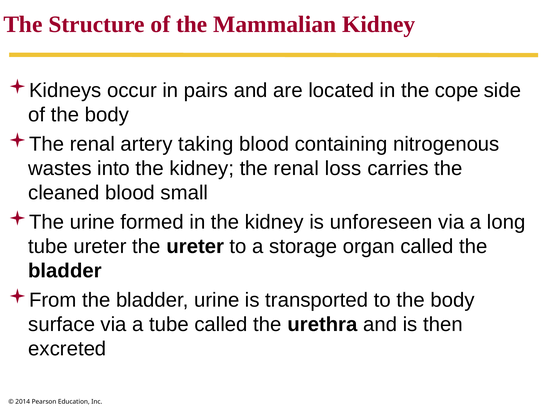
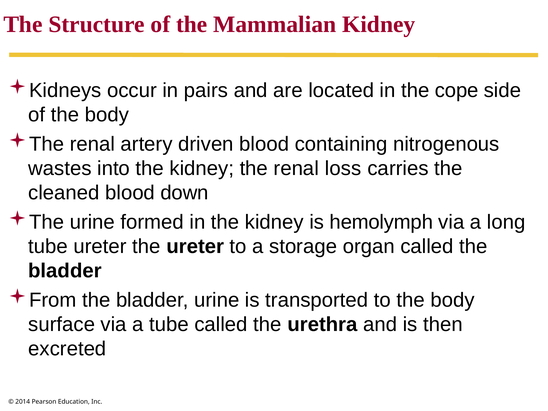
taking: taking -> driven
small: small -> down
unforeseen: unforeseen -> hemolymph
